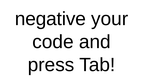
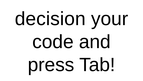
negative: negative -> decision
